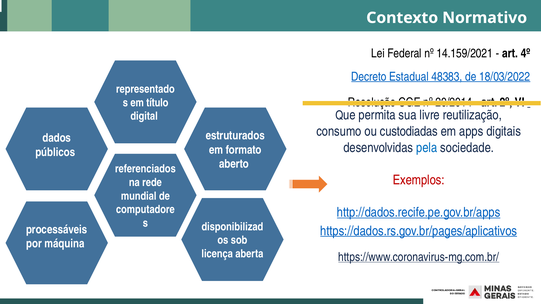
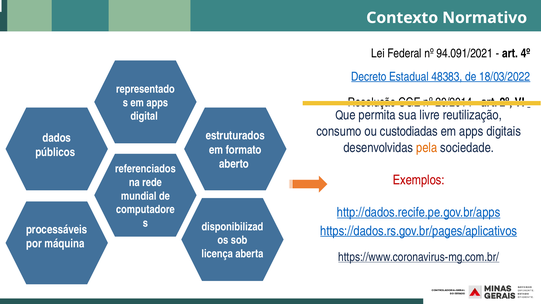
14.159/2021: 14.159/2021 -> 94.091/2021
título at (157, 103): título -> apps
pela colour: blue -> orange
